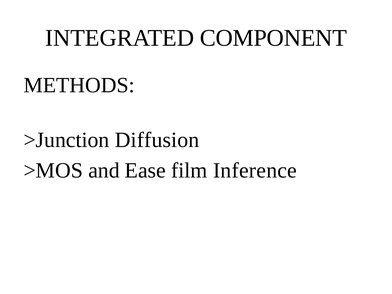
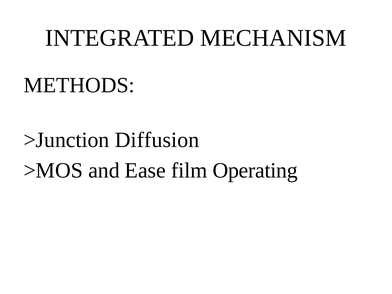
COMPONENT: COMPONENT -> MECHANISM
Inference: Inference -> Operating
